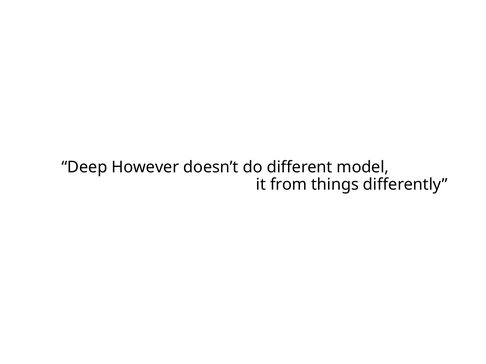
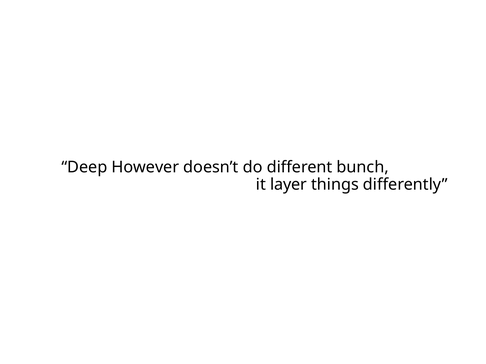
model: model -> bunch
from: from -> layer
